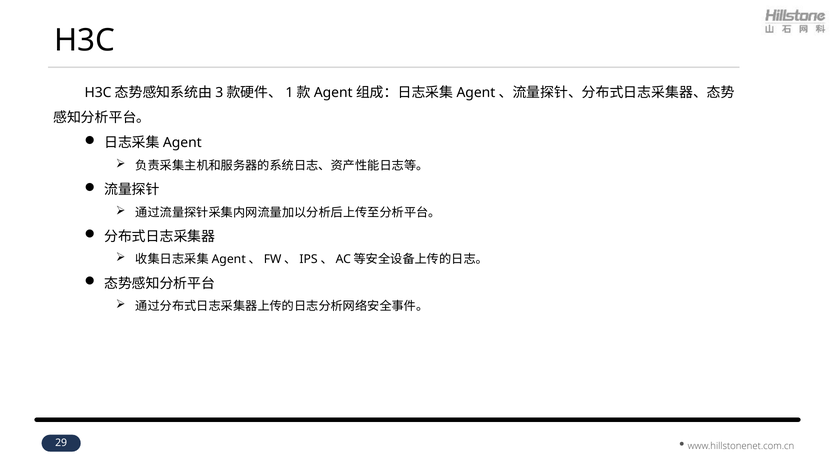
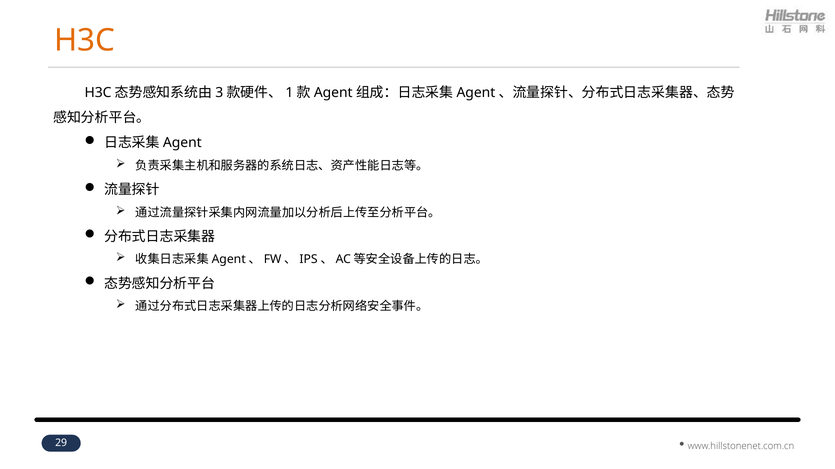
H3C colour: black -> orange
